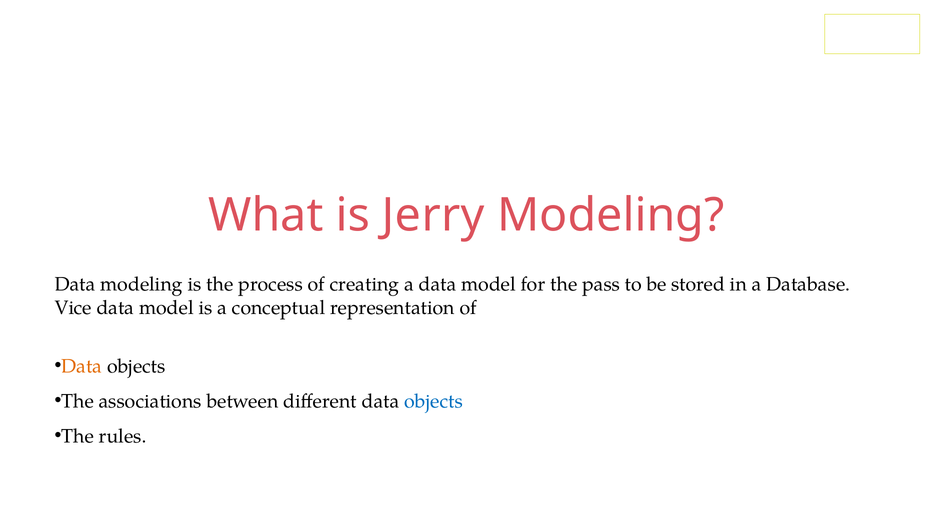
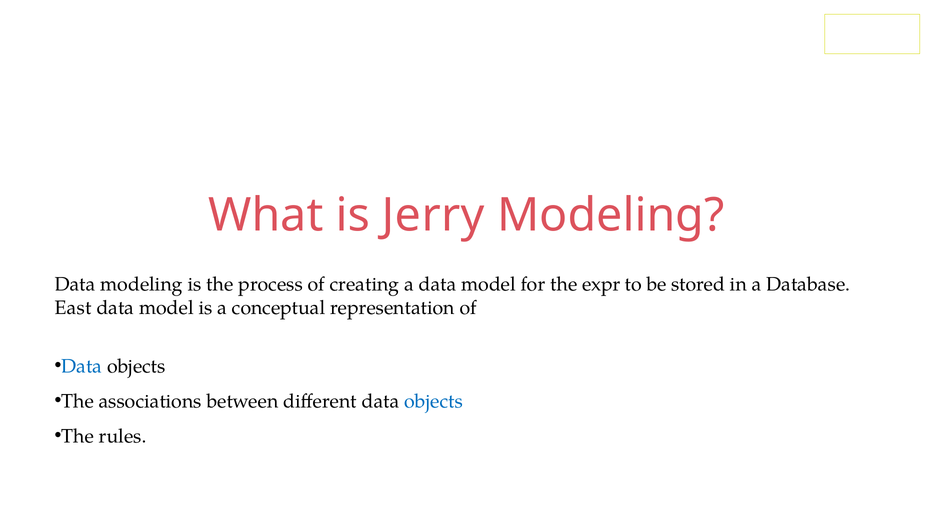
pass: pass -> expr
Vice: Vice -> East
Data at (82, 366) colour: orange -> blue
